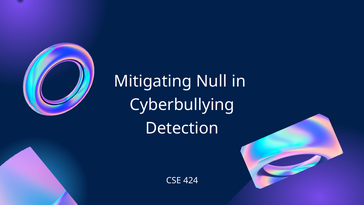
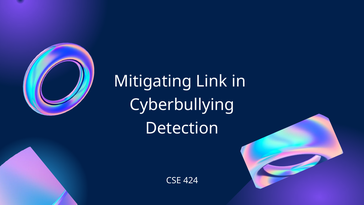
Null: Null -> Link
